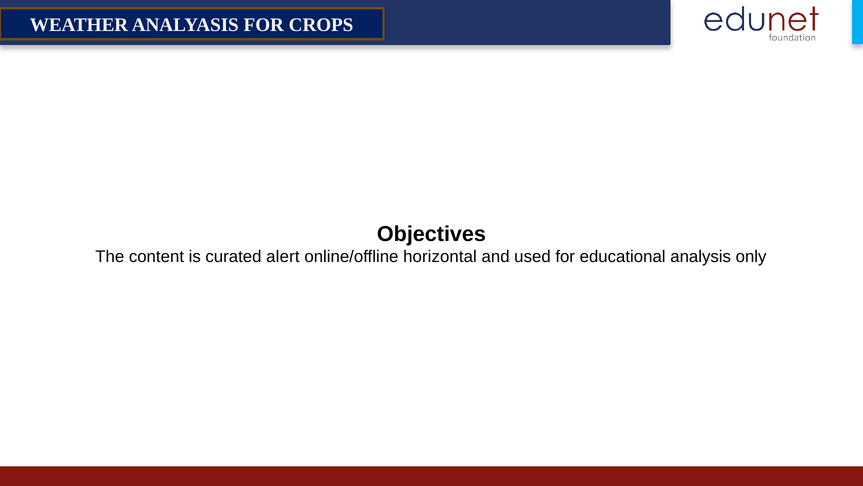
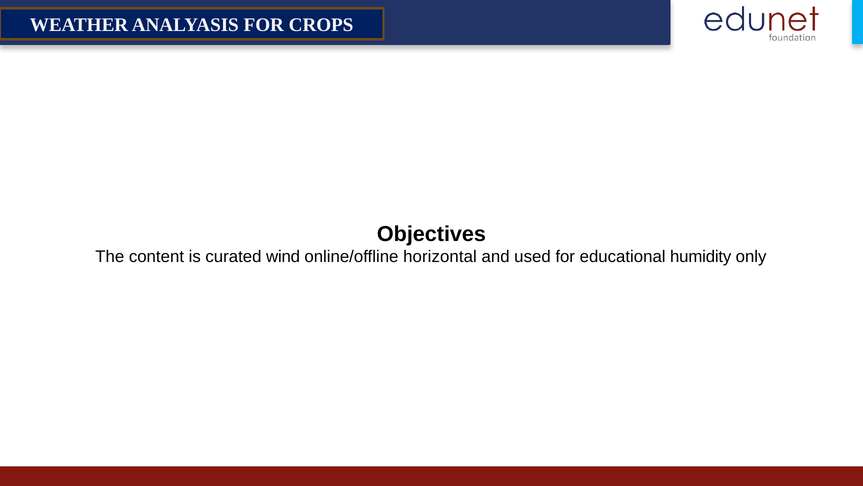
alert: alert -> wind
analysis: analysis -> humidity
